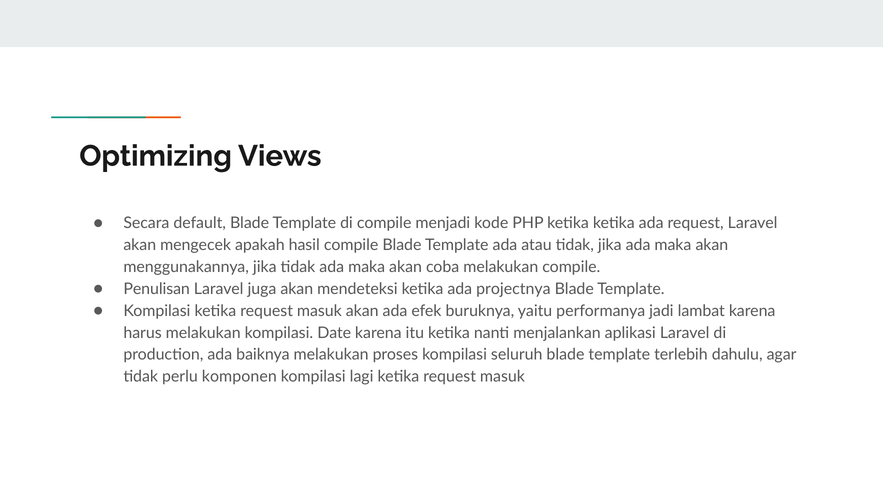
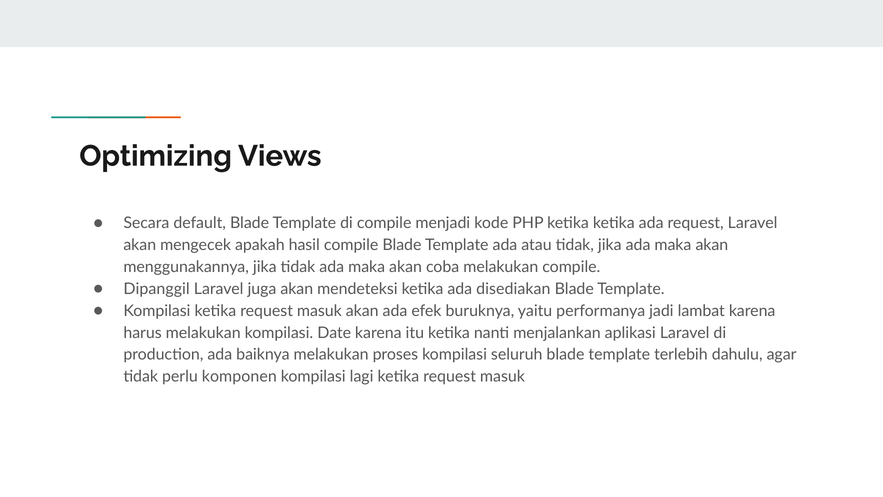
Penulisan: Penulisan -> Dipanggil
projectnya: projectnya -> disediakan
